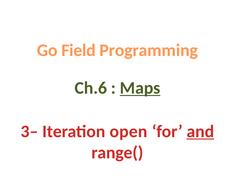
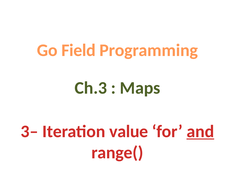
Ch.6: Ch.6 -> Ch.3
Maps underline: present -> none
open: open -> value
